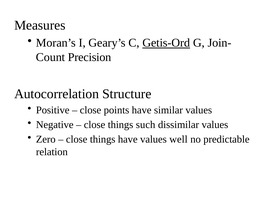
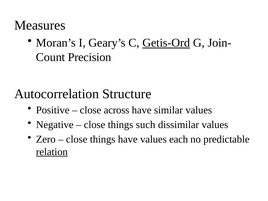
points: points -> across
well: well -> each
relation underline: none -> present
